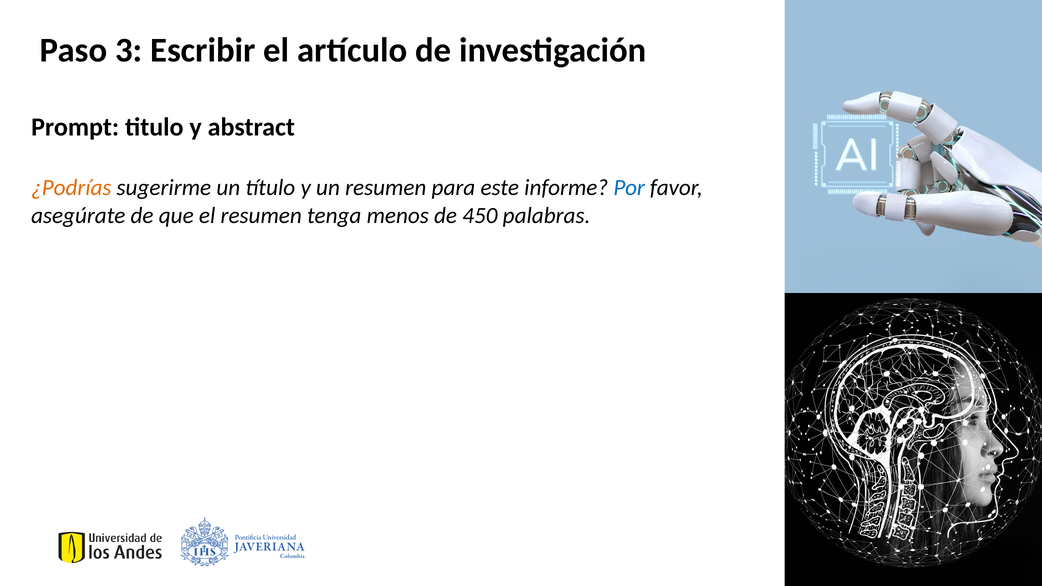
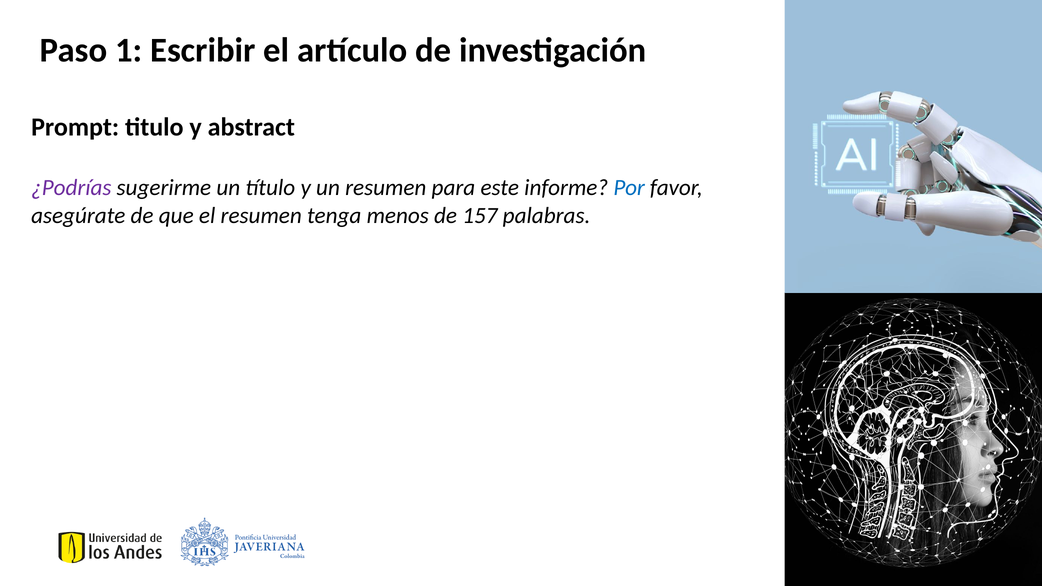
3: 3 -> 1
¿Podrías colour: orange -> purple
450: 450 -> 157
